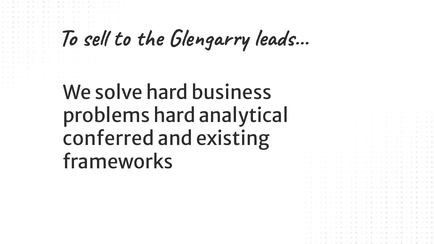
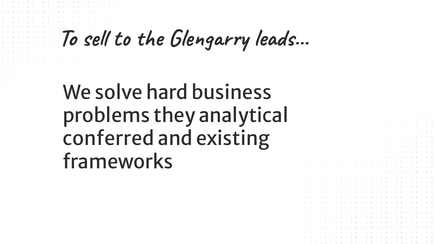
problems hard: hard -> they
